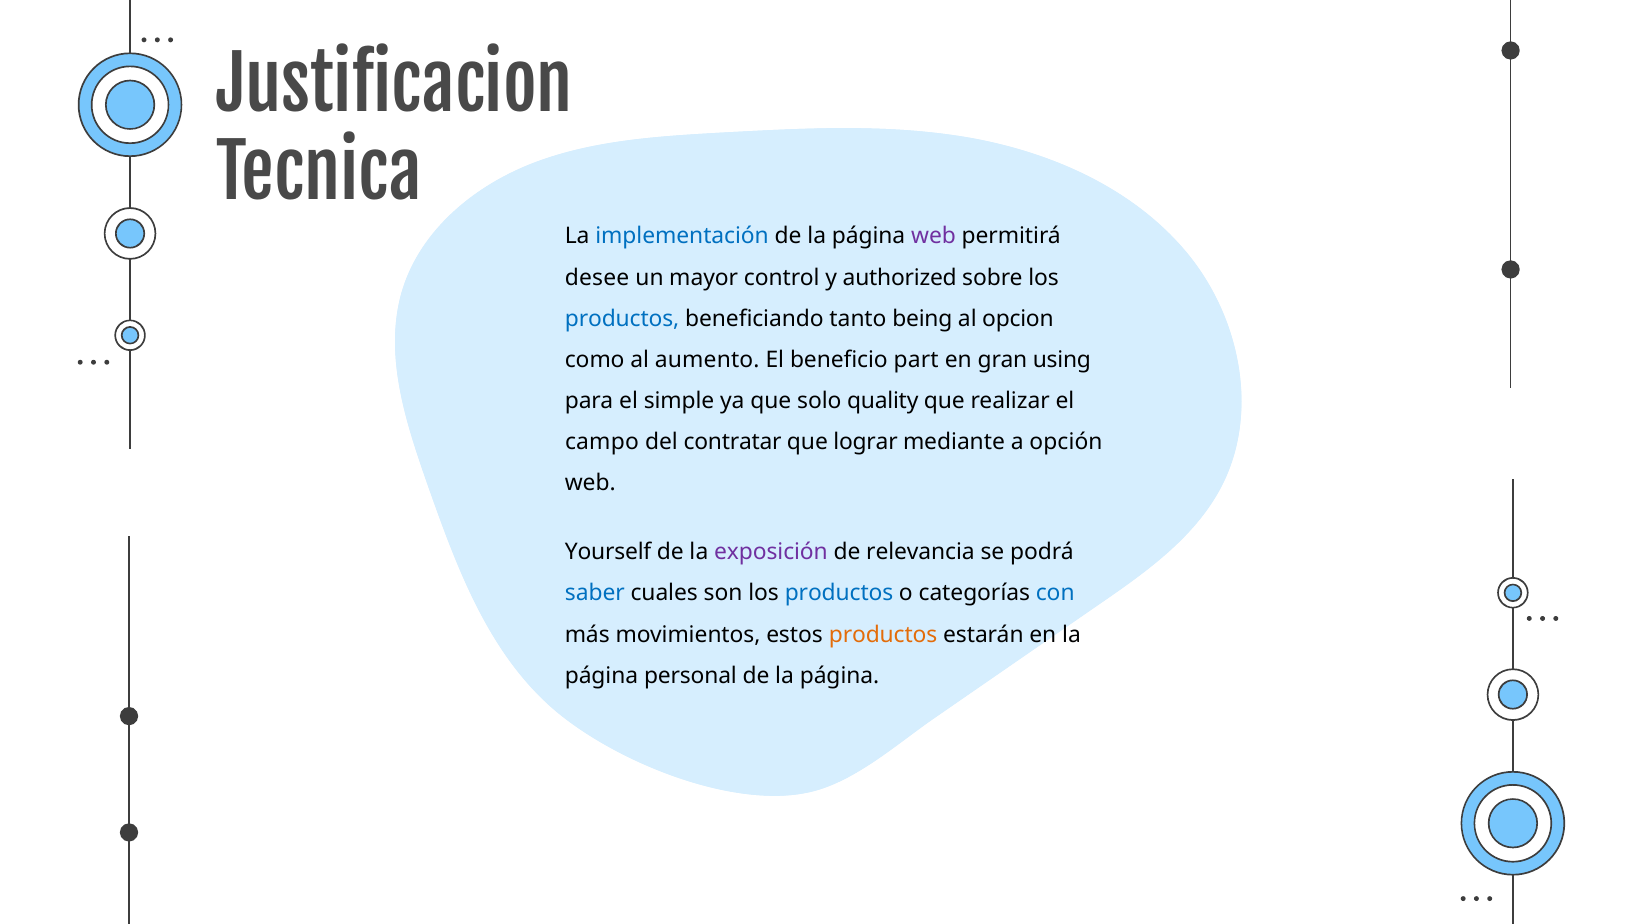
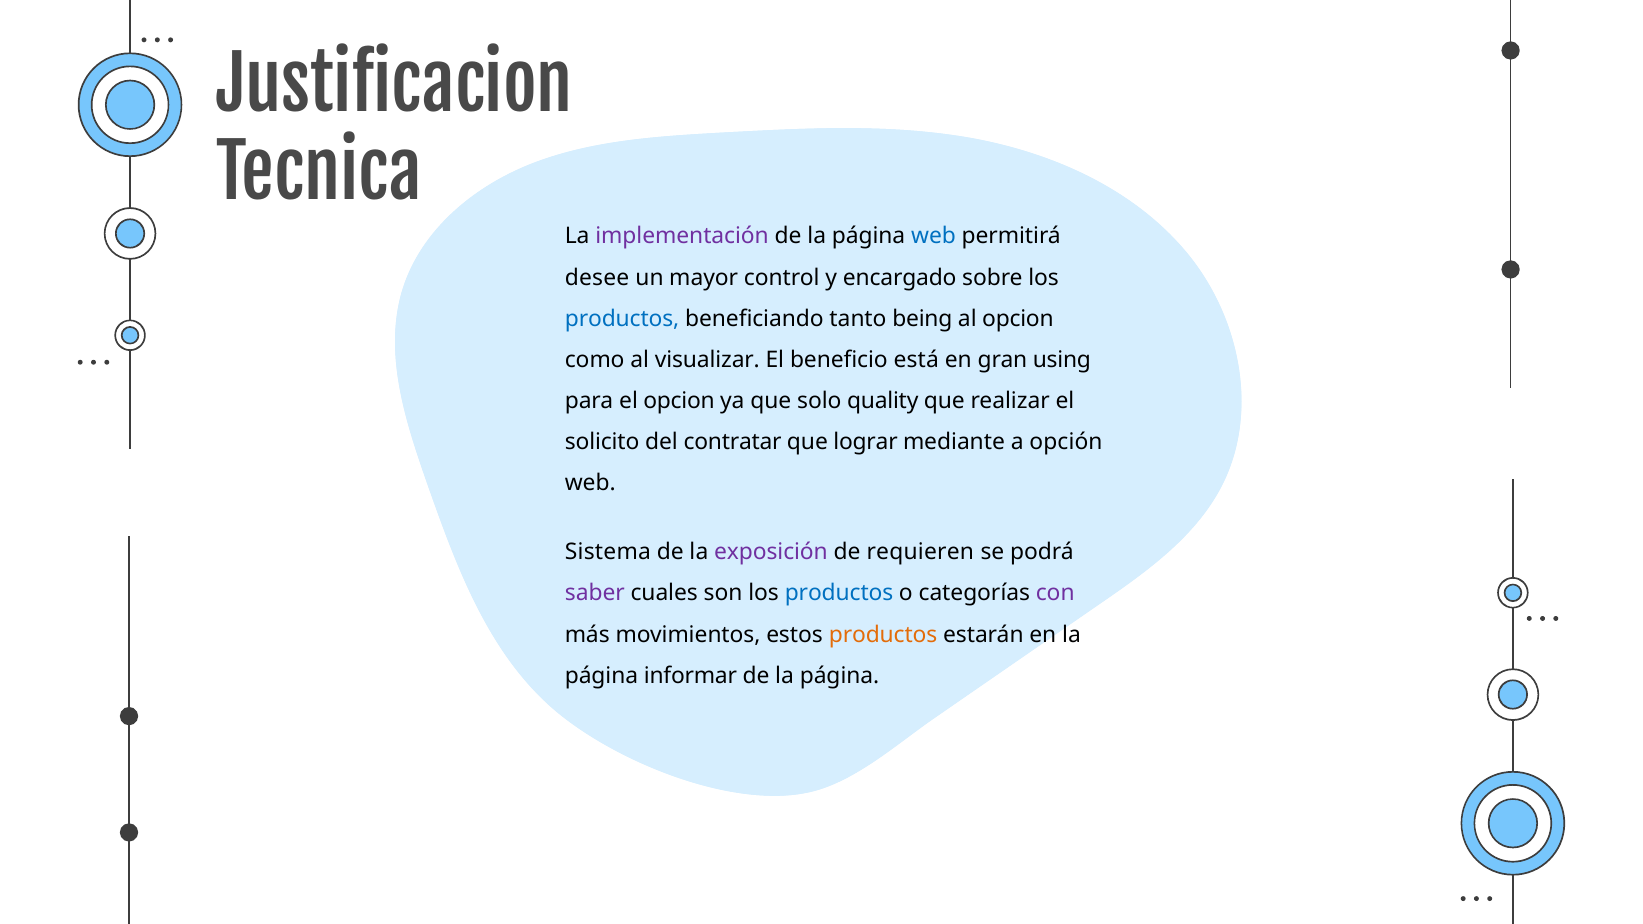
implementación colour: blue -> purple
web at (934, 237) colour: purple -> blue
authorized: authorized -> encargado
aumento: aumento -> visualizar
part: part -> está
el simple: simple -> opcion
campo: campo -> solicito
Yourself: Yourself -> Sistema
relevancia: relevancia -> requieren
saber colour: blue -> purple
con colour: blue -> purple
personal: personal -> informar
